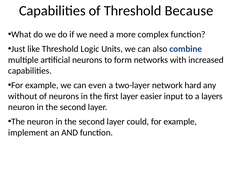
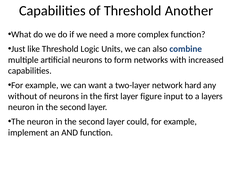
Because: Because -> Another
even: even -> want
easier: easier -> figure
